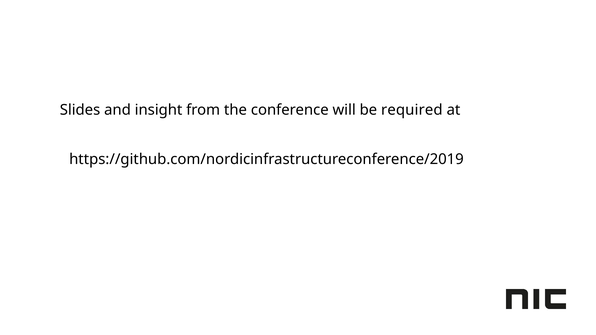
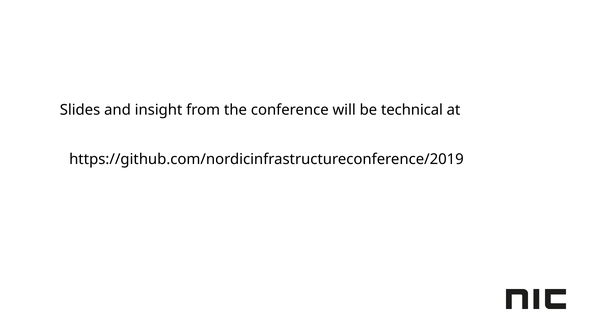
required: required -> technical
